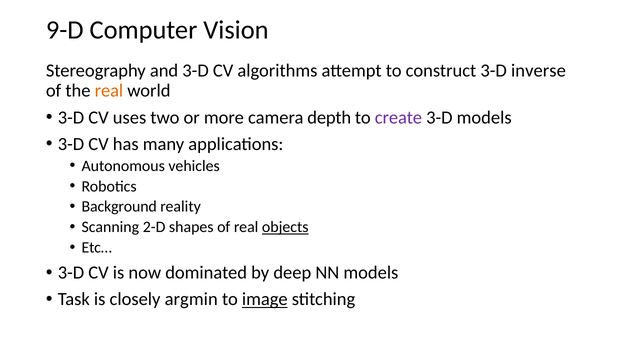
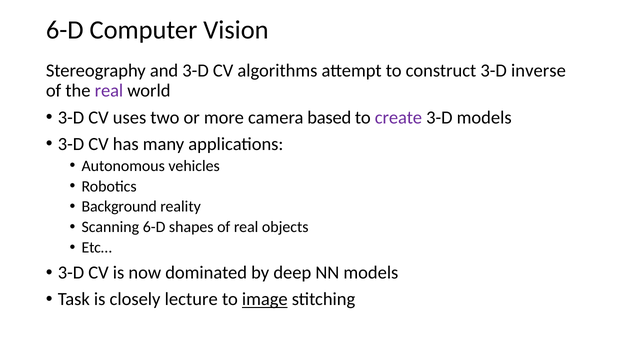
9-D at (65, 30): 9-D -> 6-D
real at (109, 91) colour: orange -> purple
depth: depth -> based
Scanning 2-D: 2-D -> 6-D
objects underline: present -> none
argmin: argmin -> lecture
